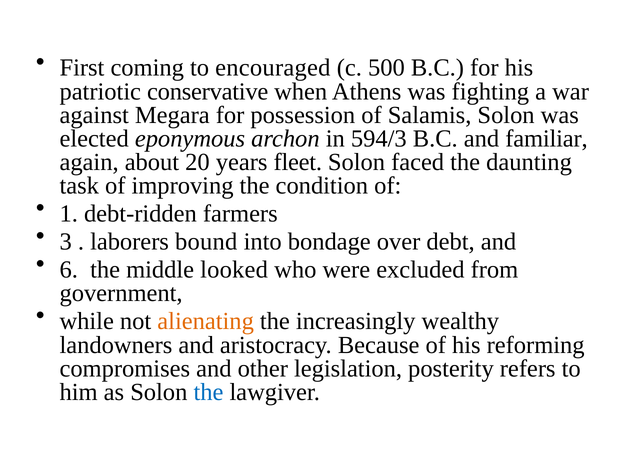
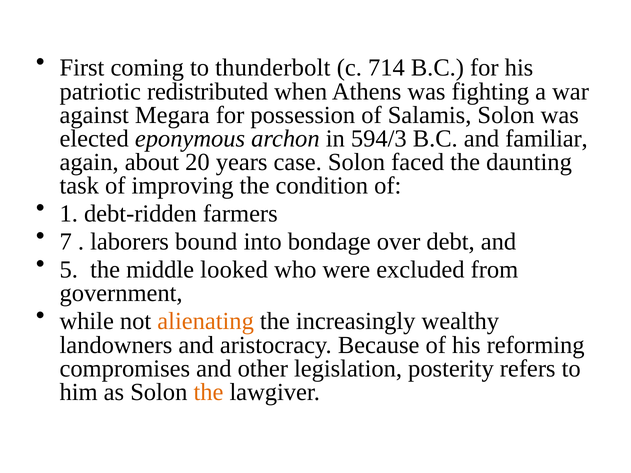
encouraged: encouraged -> thunderbolt
500: 500 -> 714
conservative: conservative -> redistributed
fleet: fleet -> case
3: 3 -> 7
6: 6 -> 5
the at (208, 392) colour: blue -> orange
